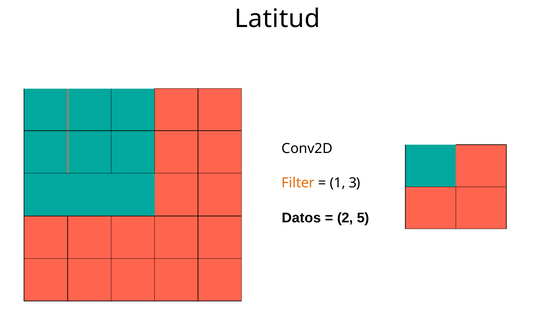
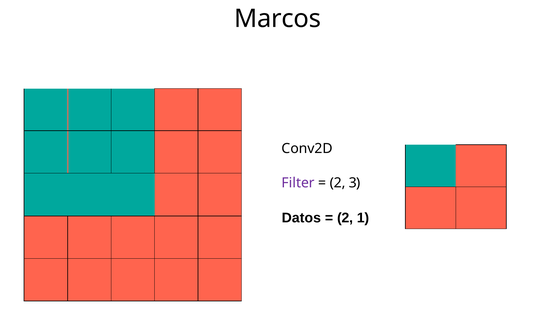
Latitud: Latitud -> Marcos
Filter colour: orange -> purple
1 at (338, 183): 1 -> 2
5: 5 -> 1
